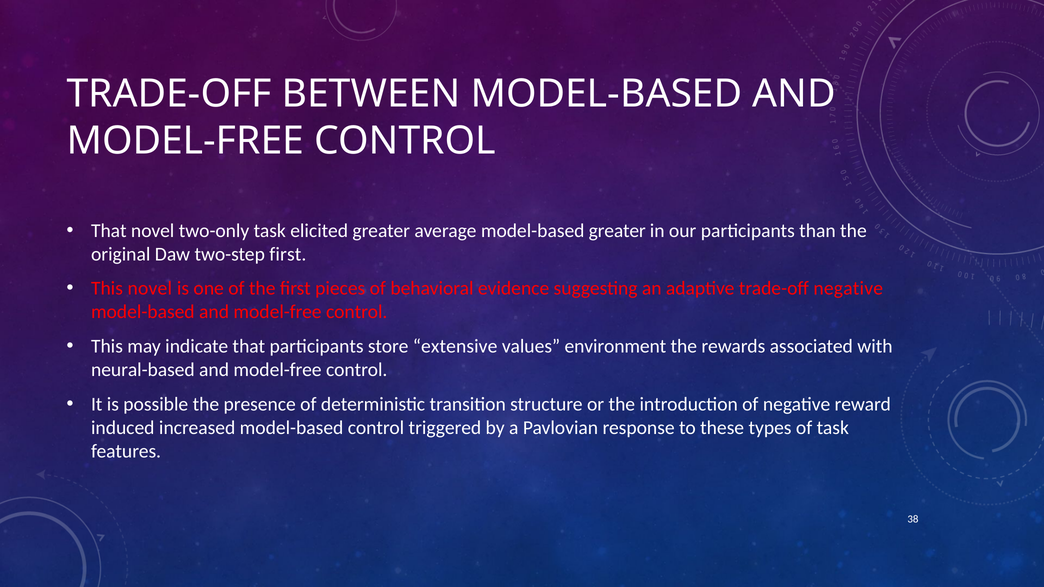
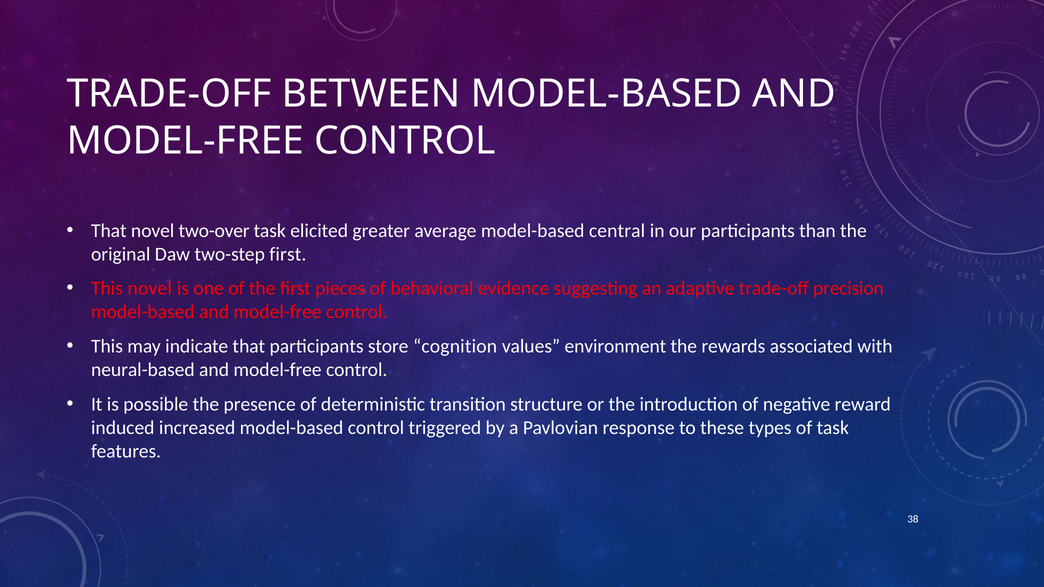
two-only: two-only -> two-over
model-based greater: greater -> central
trade-off negative: negative -> precision
extensive: extensive -> cognition
